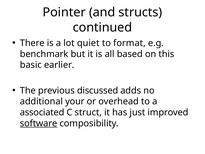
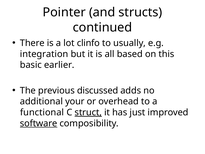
quiet: quiet -> clinfo
format: format -> usually
benchmark: benchmark -> integration
associated: associated -> functional
struct underline: none -> present
